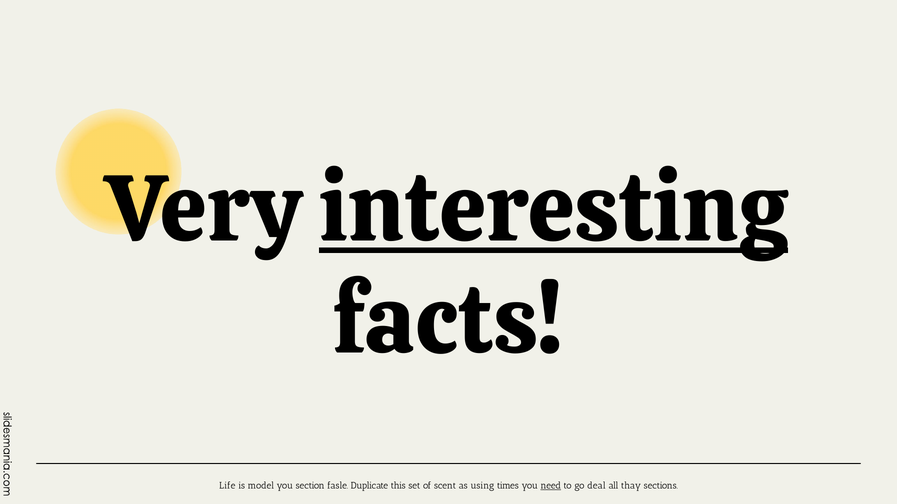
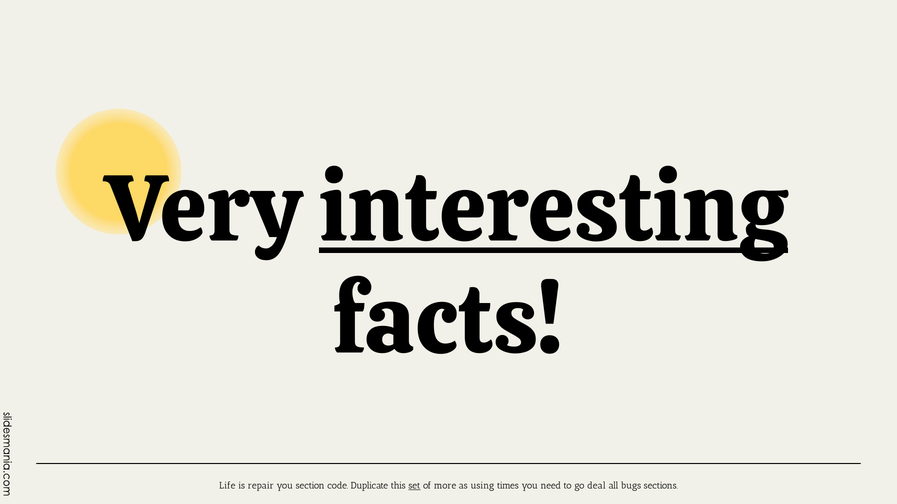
model: model -> repair
fasle: fasle -> code
set underline: none -> present
scent: scent -> more
need underline: present -> none
thay: thay -> bugs
